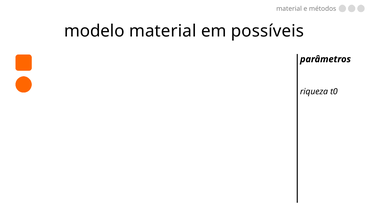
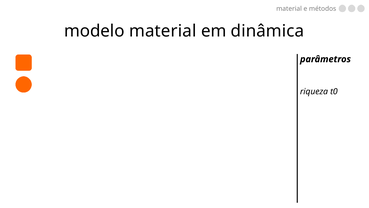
possíveis: possíveis -> dinâmica
